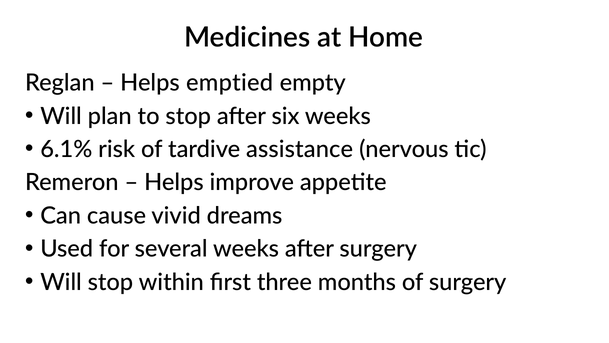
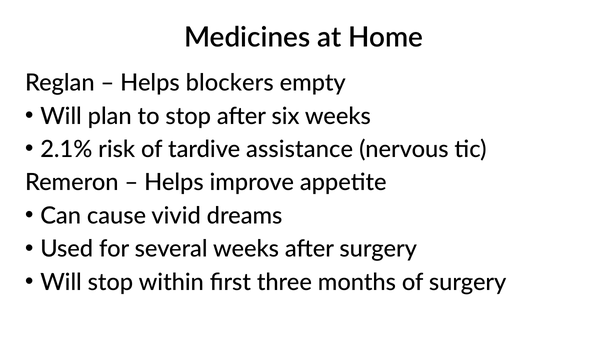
emptied: emptied -> blockers
6.1%: 6.1% -> 2.1%
